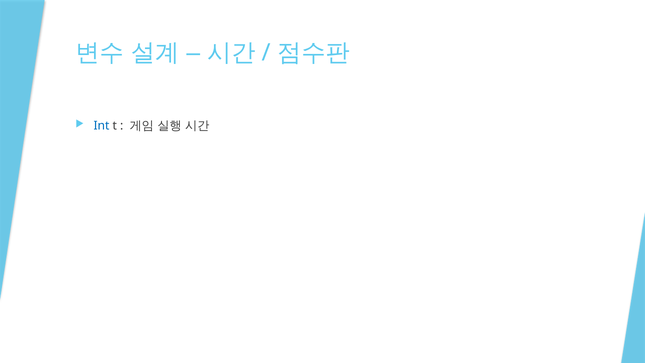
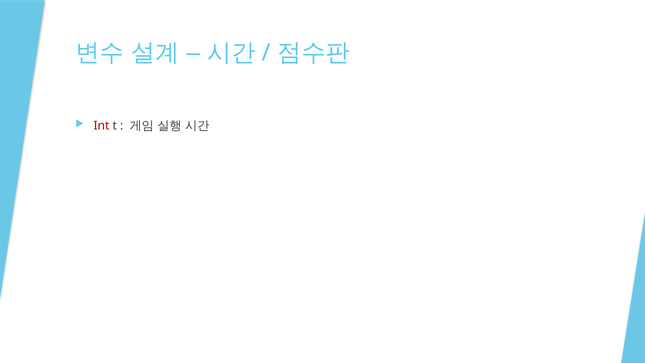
Int colour: blue -> red
